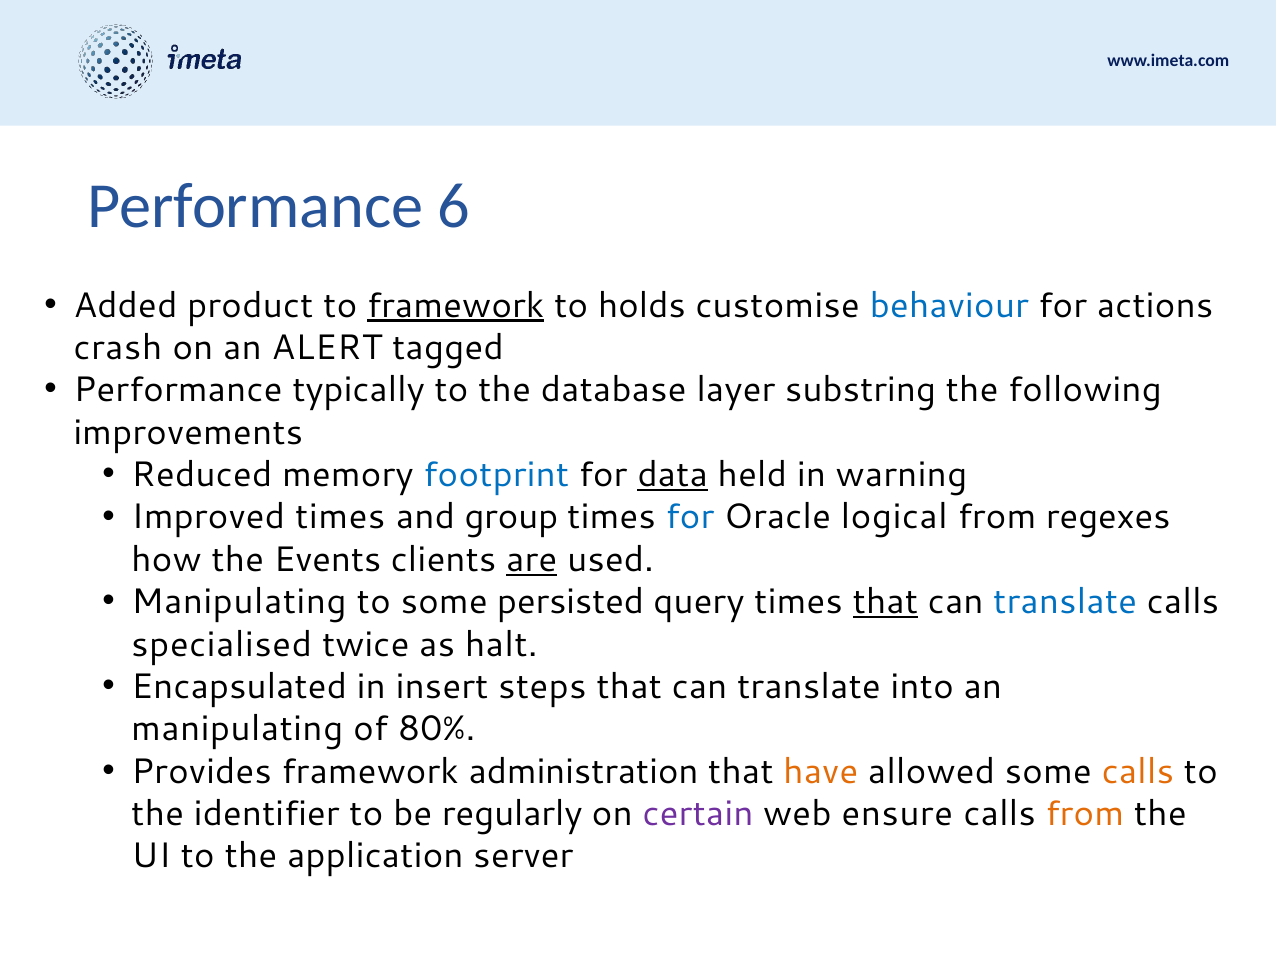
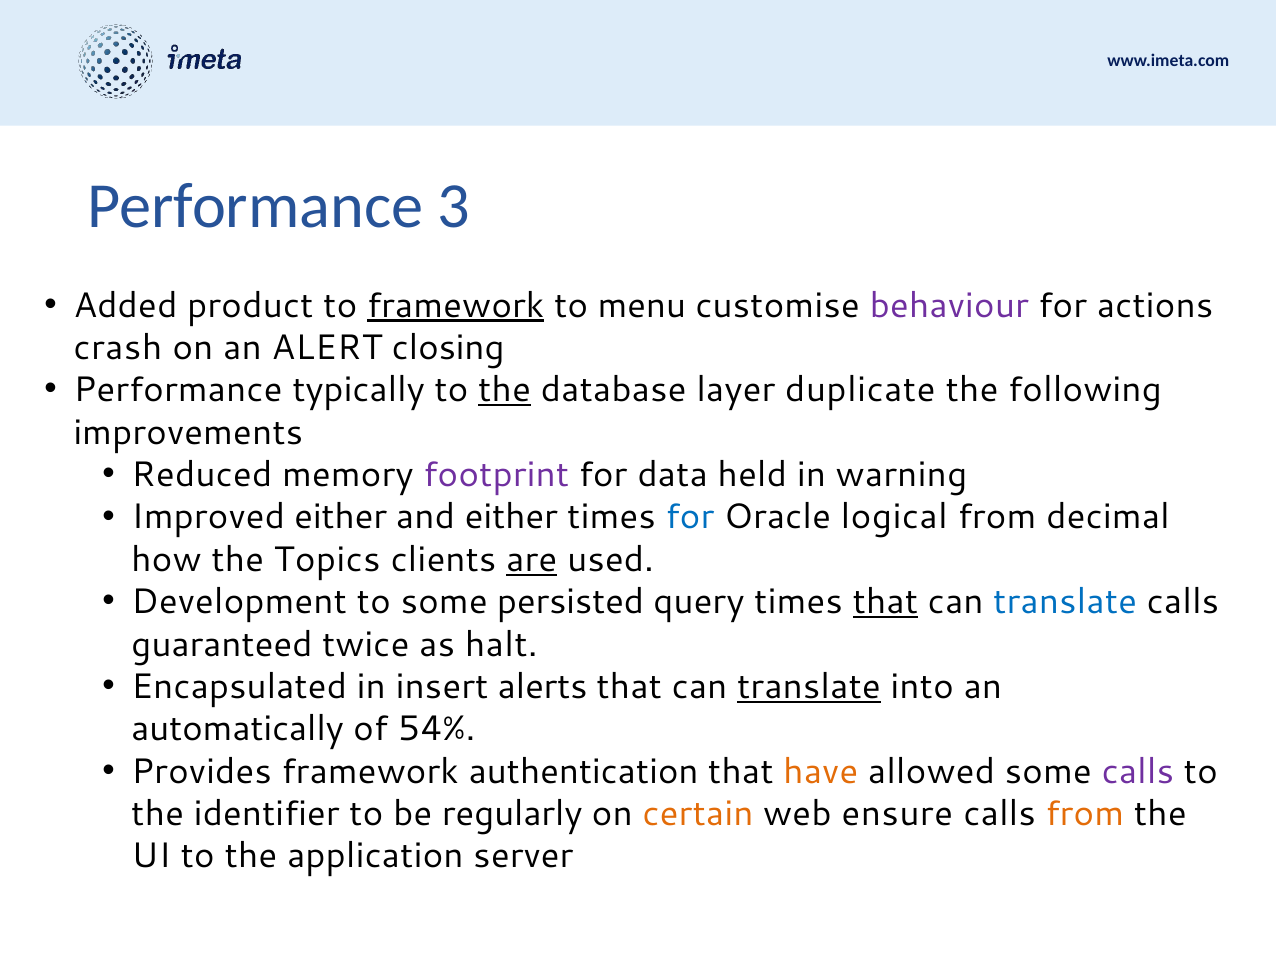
6: 6 -> 3
holds: holds -> menu
behaviour colour: blue -> purple
tagged: tagged -> closing
the at (505, 390) underline: none -> present
substring: substring -> duplicate
footprint colour: blue -> purple
data underline: present -> none
Improved times: times -> either
and group: group -> either
regexes: regexes -> decimal
Events: Events -> Topics
Manipulating at (239, 602): Manipulating -> Development
specialised: specialised -> guaranteed
steps: steps -> alerts
translate at (809, 687) underline: none -> present
manipulating at (237, 729): manipulating -> automatically
80%: 80% -> 54%
administration: administration -> authentication
calls at (1138, 771) colour: orange -> purple
certain colour: purple -> orange
